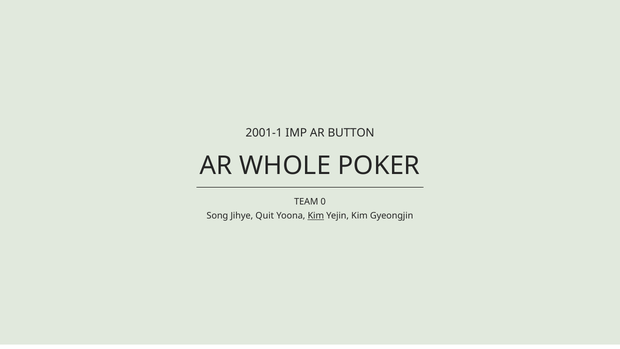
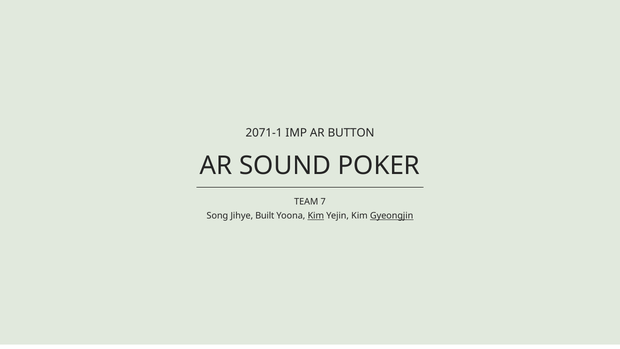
2001-1: 2001-1 -> 2071-1
WHOLE: WHOLE -> SOUND
0: 0 -> 7
Quit: Quit -> Built
Gyeongjin underline: none -> present
